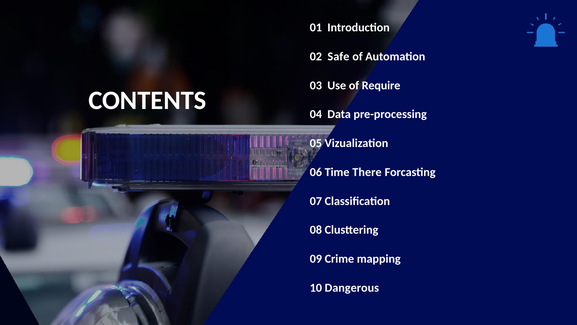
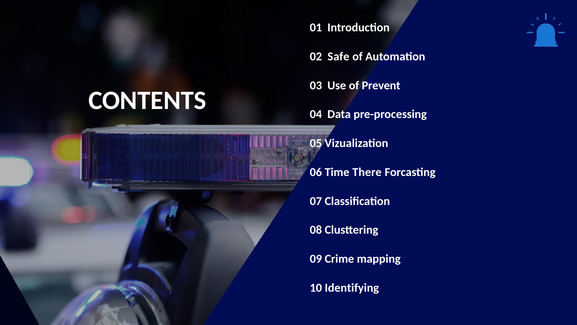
Require: Require -> Prevent
Dangerous: Dangerous -> Identifying
